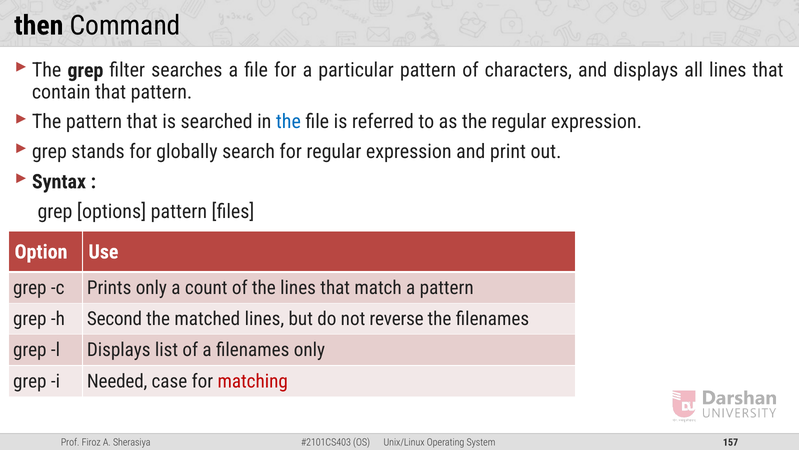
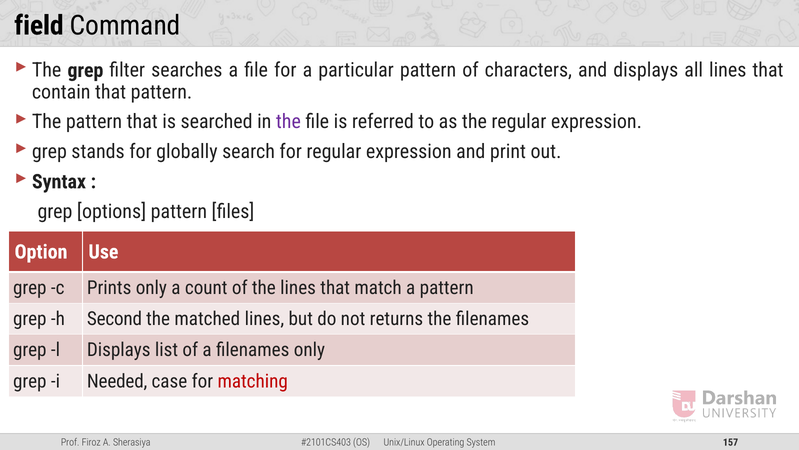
then: then -> field
the at (288, 122) colour: blue -> purple
reverse: reverse -> returns
